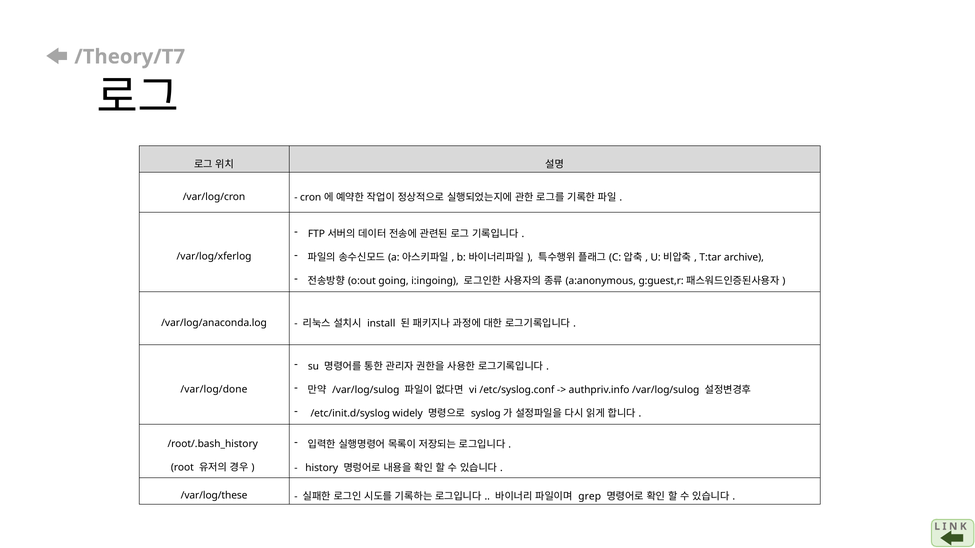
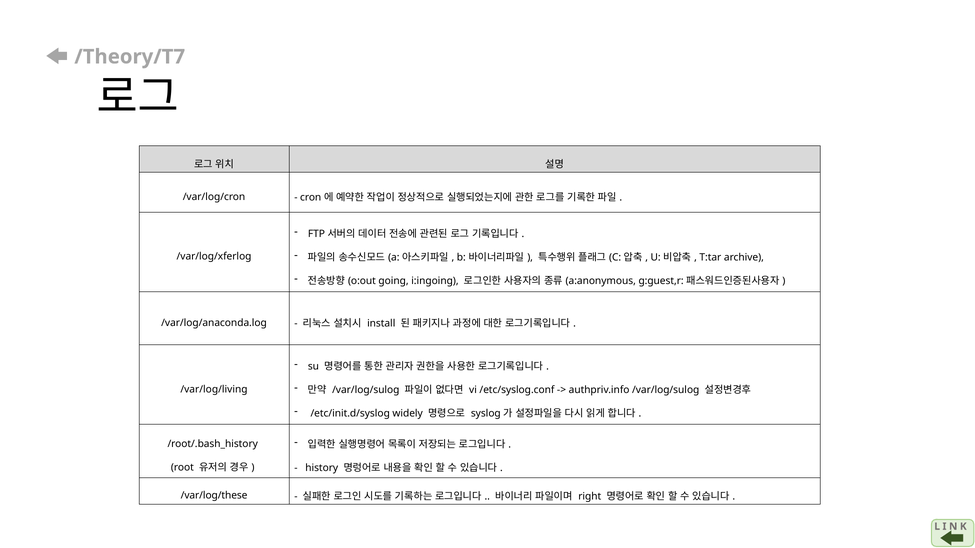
/var/log/done: /var/log/done -> /var/log/living
grep: grep -> right
